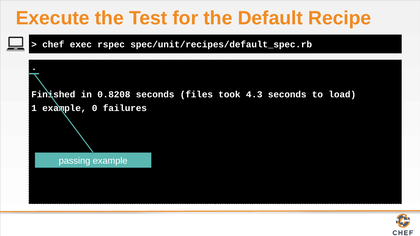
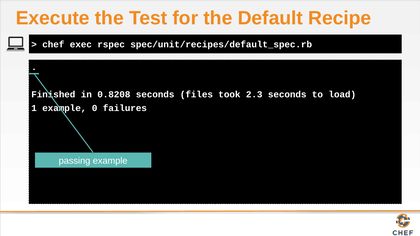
4.3: 4.3 -> 2.3
